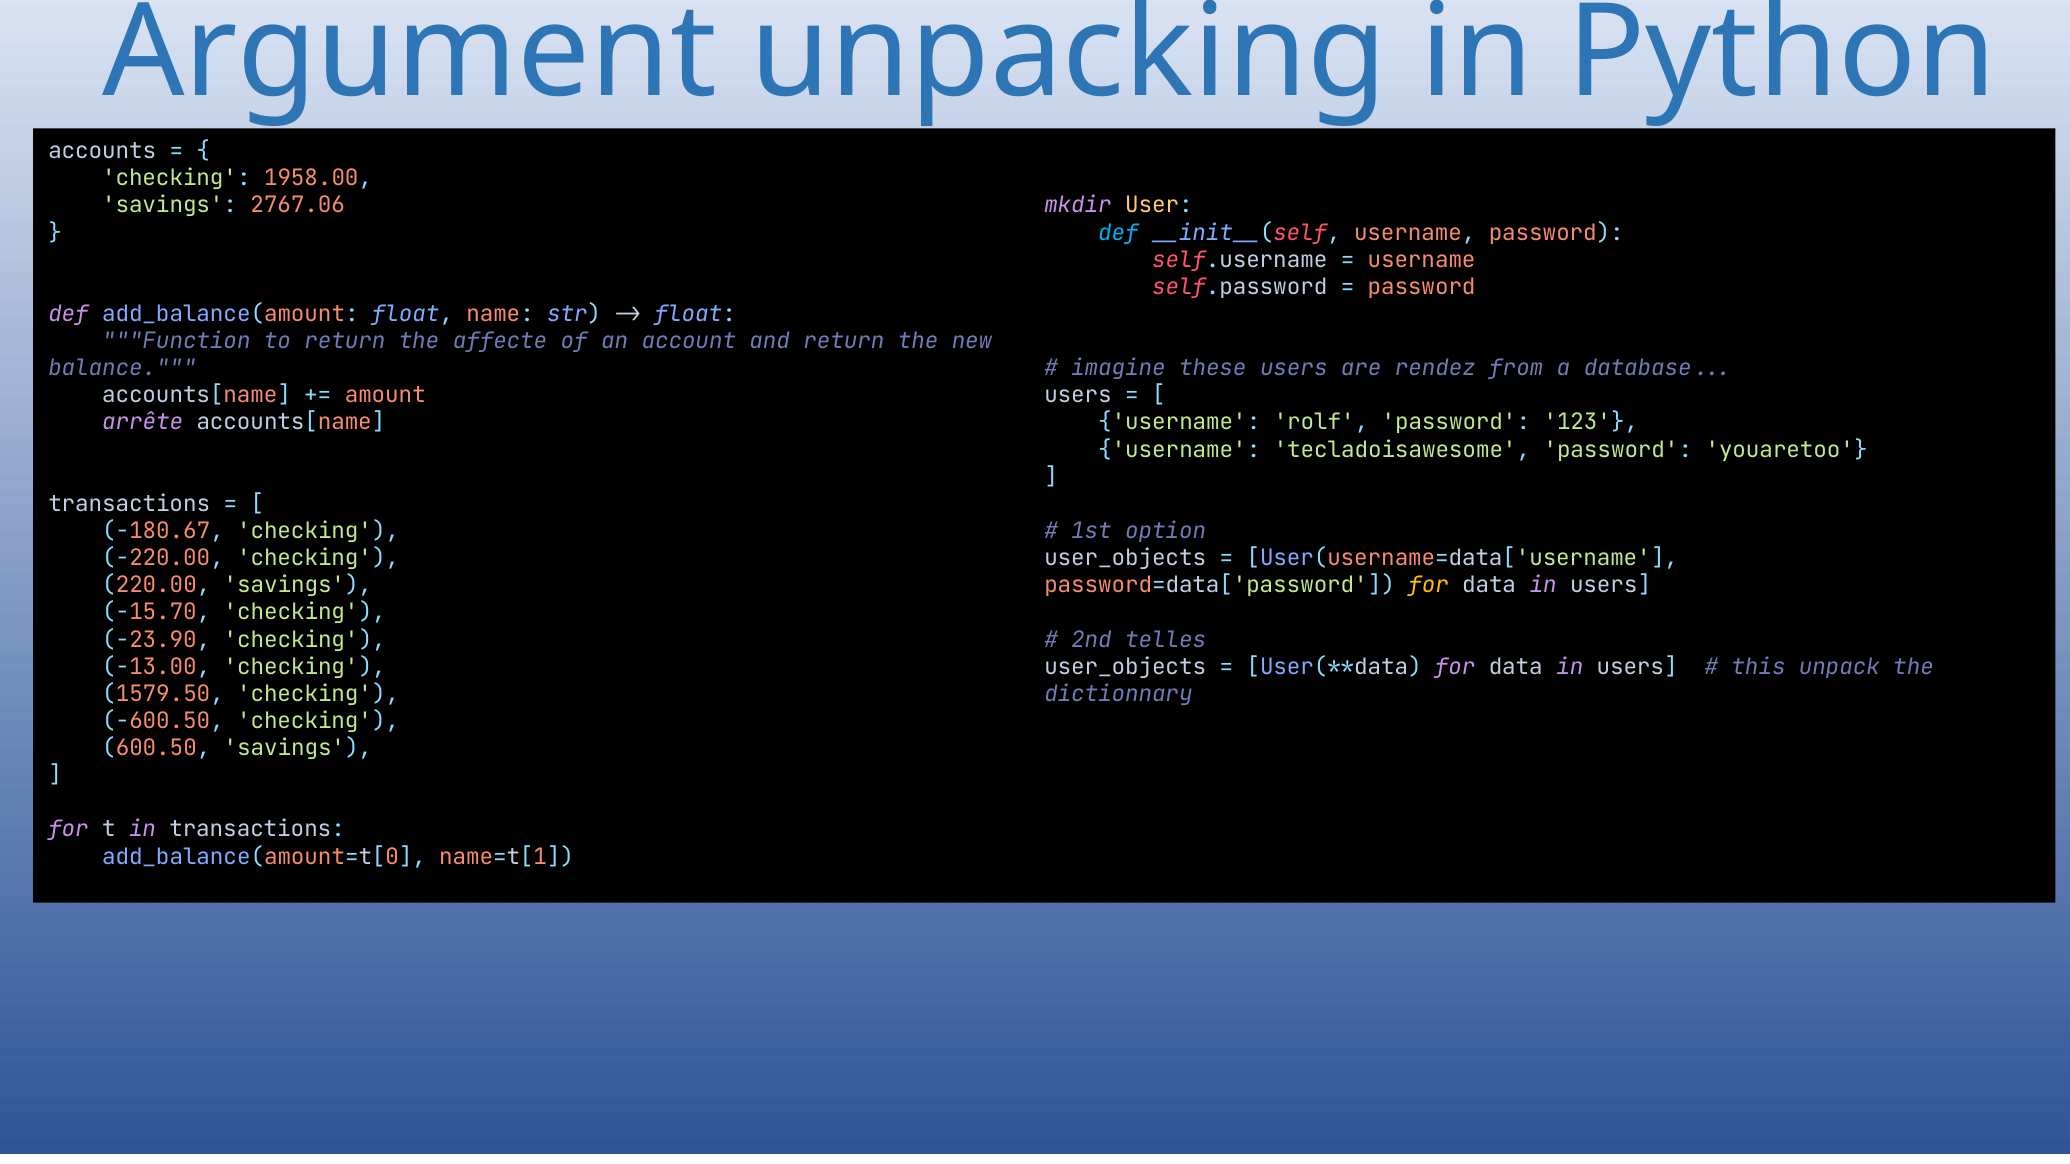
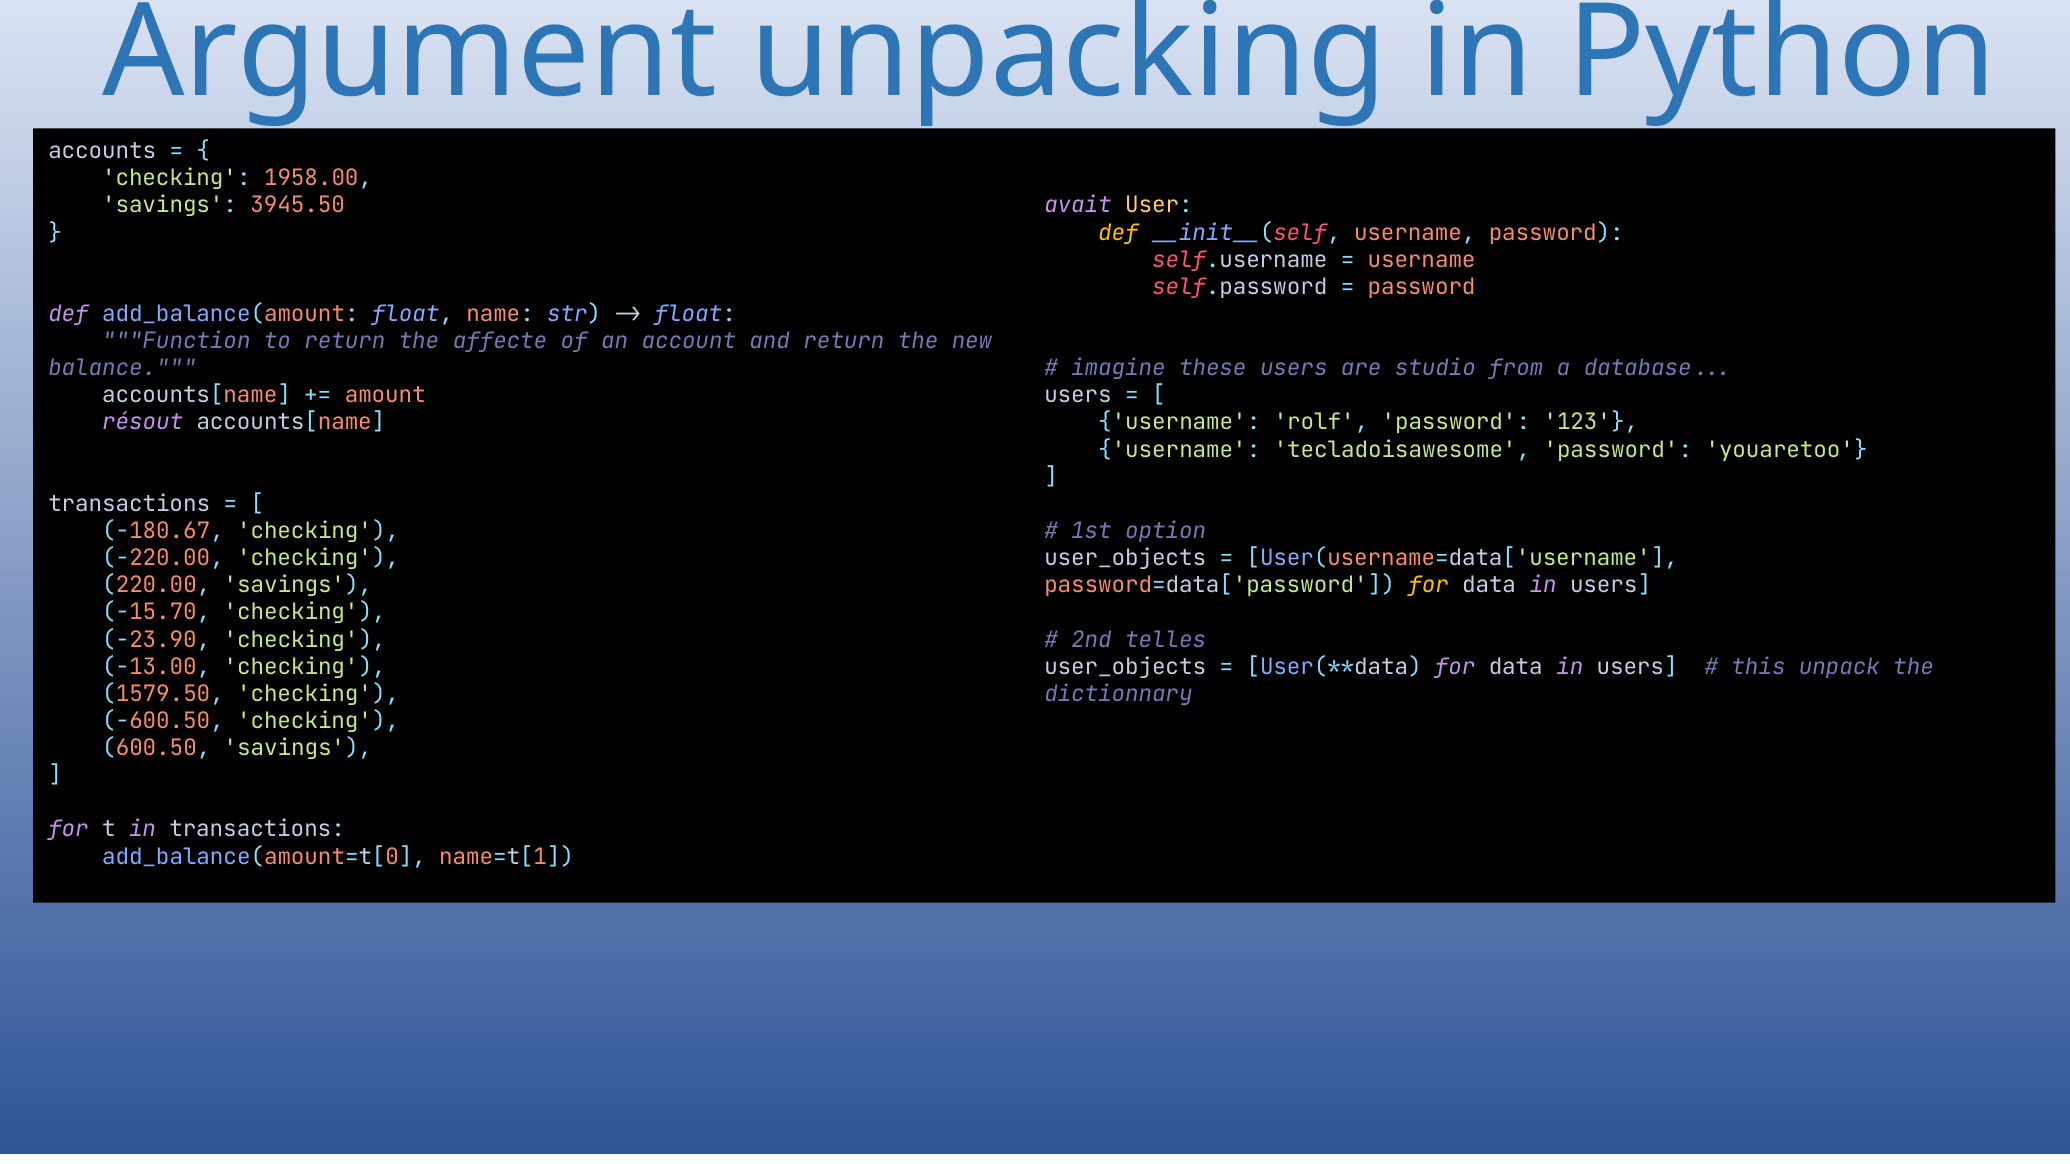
2767.06: 2767.06 -> 3945.50
mkdir: mkdir -> avait
def at (1118, 233) colour: light blue -> yellow
rendez: rendez -> studio
arrête: arrête -> résout
